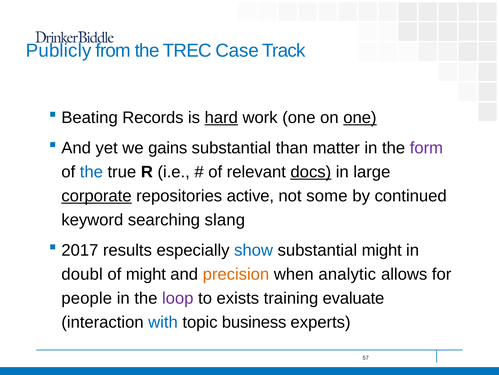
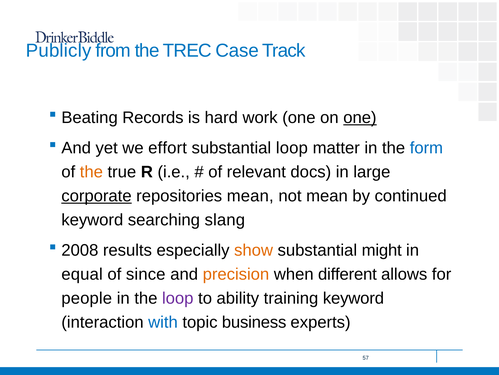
hard underline: present -> none
gains: gains -> effort
substantial than: than -> loop
form colour: purple -> blue
the at (91, 172) colour: blue -> orange
docs underline: present -> none
repositories active: active -> mean
not some: some -> mean
2017: 2017 -> 2008
show colour: blue -> orange
doubl: doubl -> equal
of might: might -> since
analytic: analytic -> different
exists: exists -> ability
training evaluate: evaluate -> keyword
